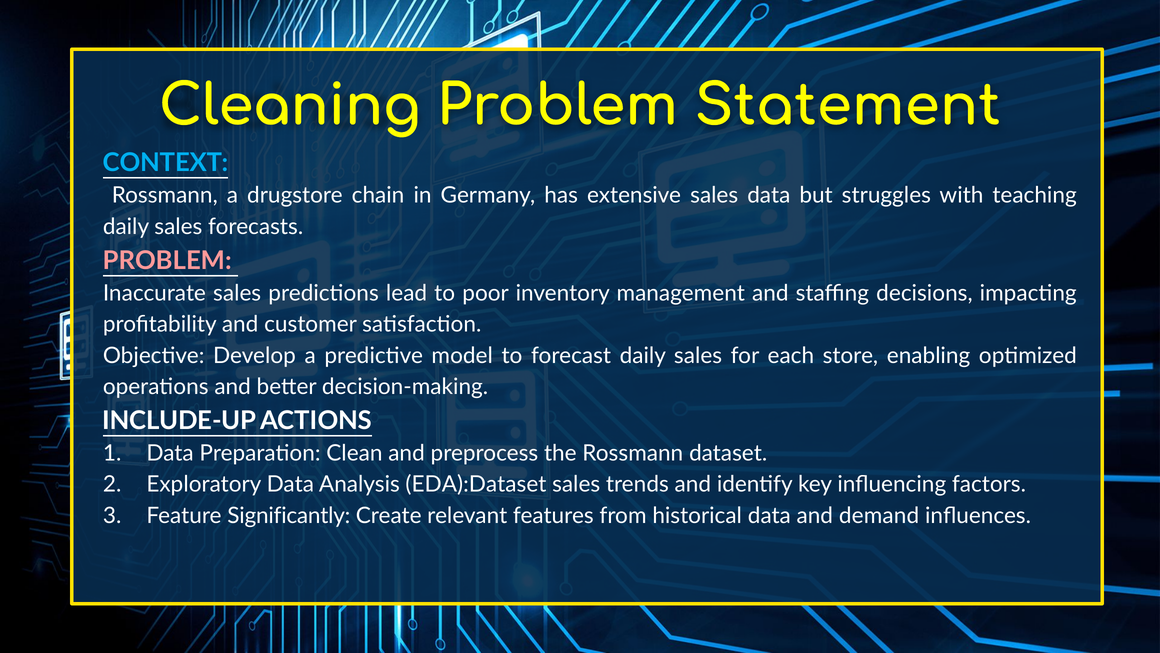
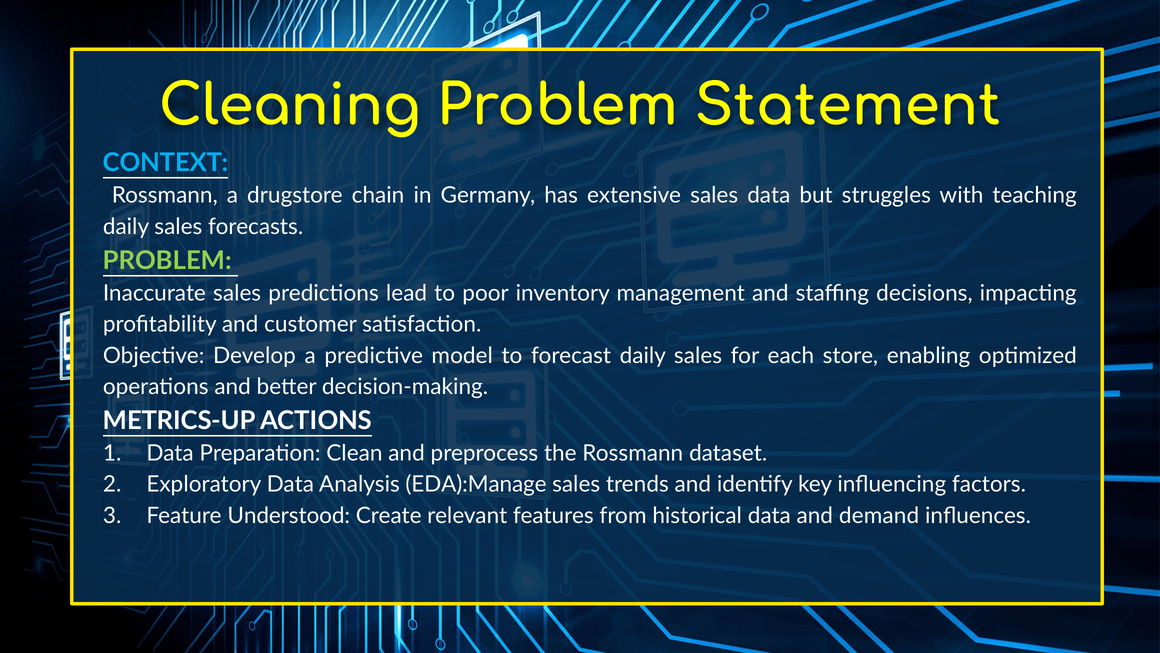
PROBLEM at (167, 260) colour: pink -> light green
INCLUDE-UP: INCLUDE-UP -> METRICS-UP
EDA):Dataset: EDA):Dataset -> EDA):Manage
Significantly: Significantly -> Understood
